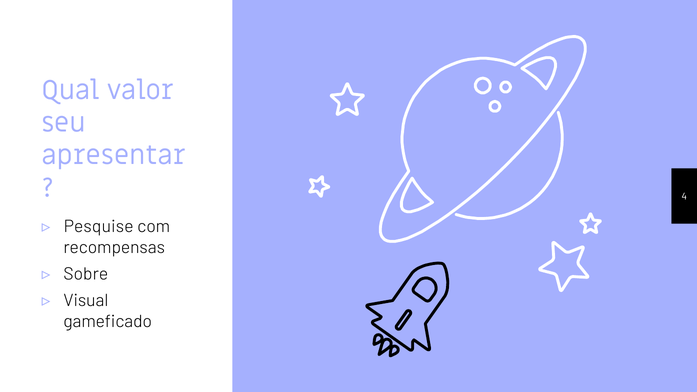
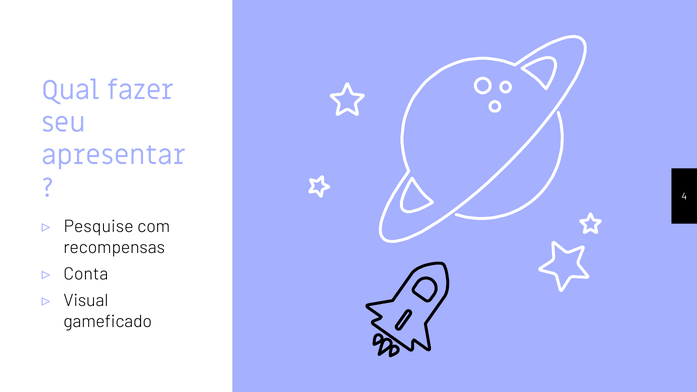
valor: valor -> fazer
Sobre: Sobre -> Conta
